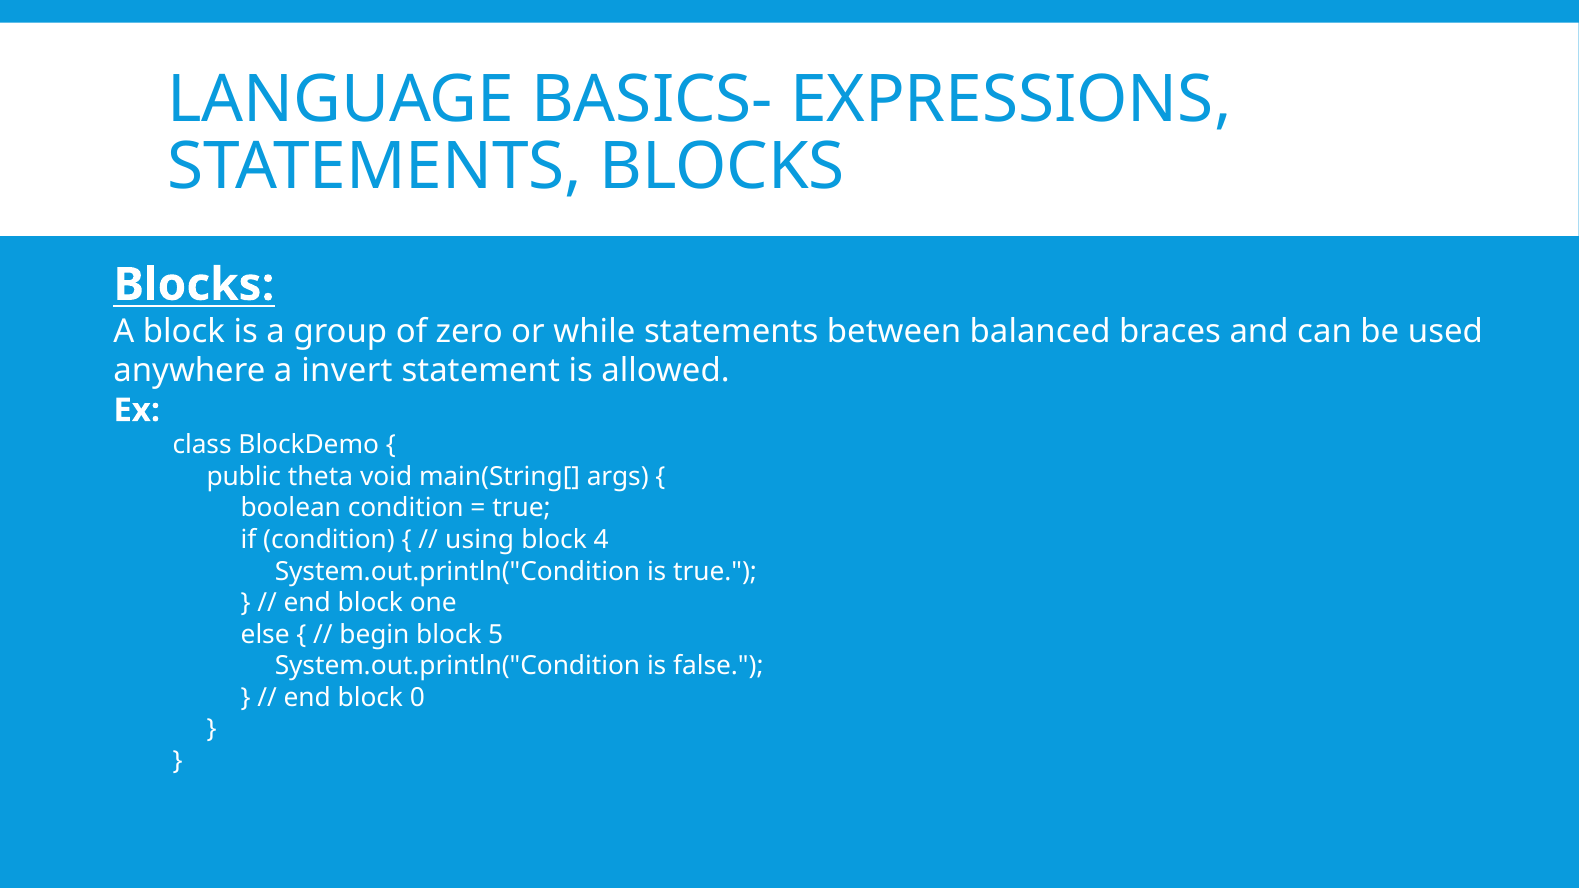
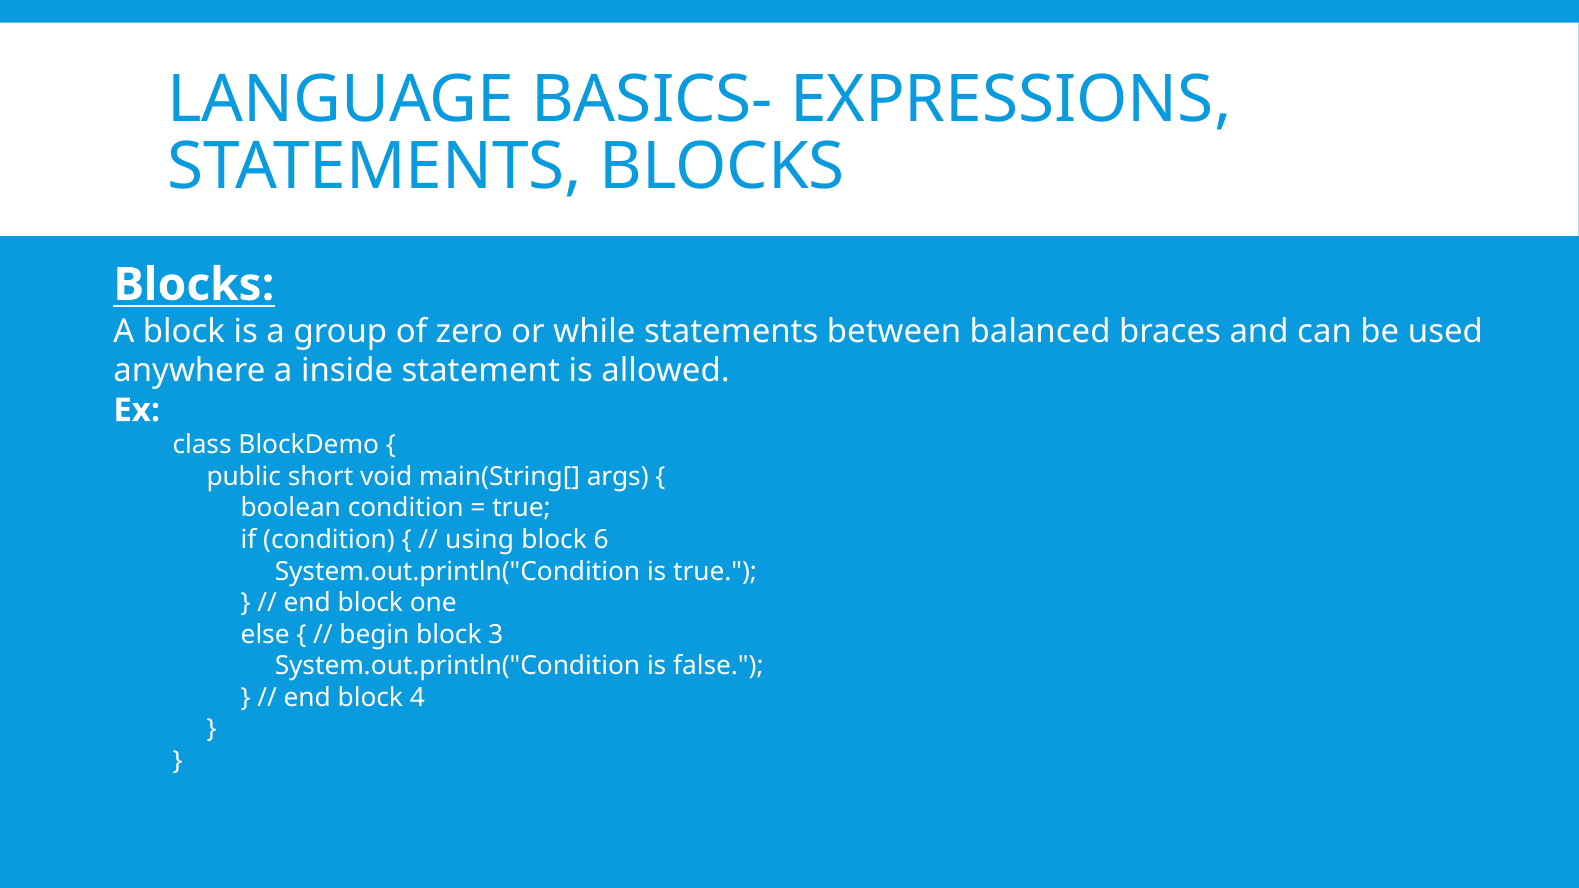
invert: invert -> inside
theta: theta -> short
4: 4 -> 6
5: 5 -> 3
0: 0 -> 4
